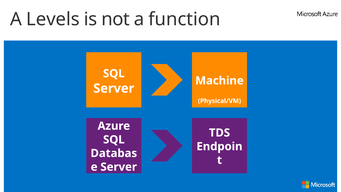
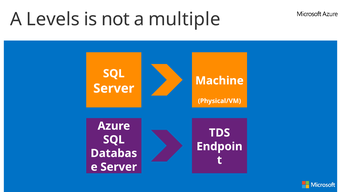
function: function -> multiple
